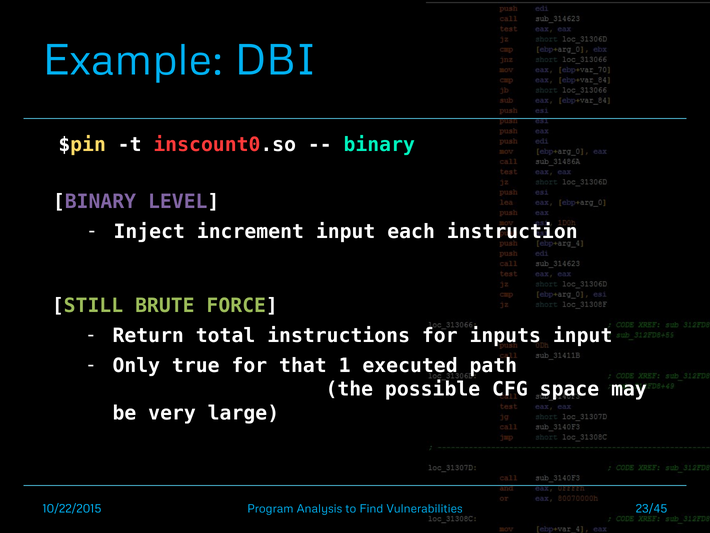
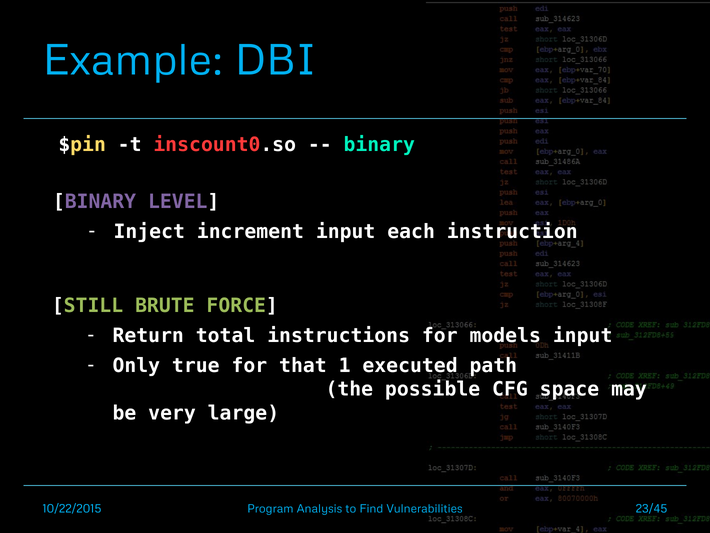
inputs: inputs -> models
